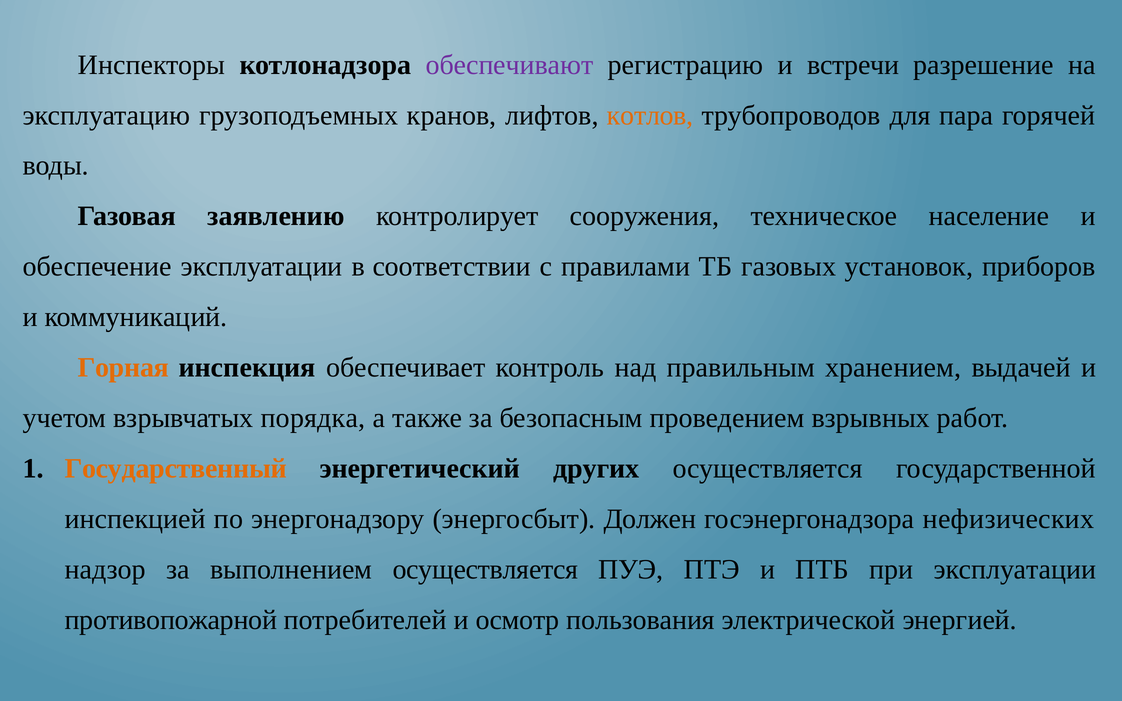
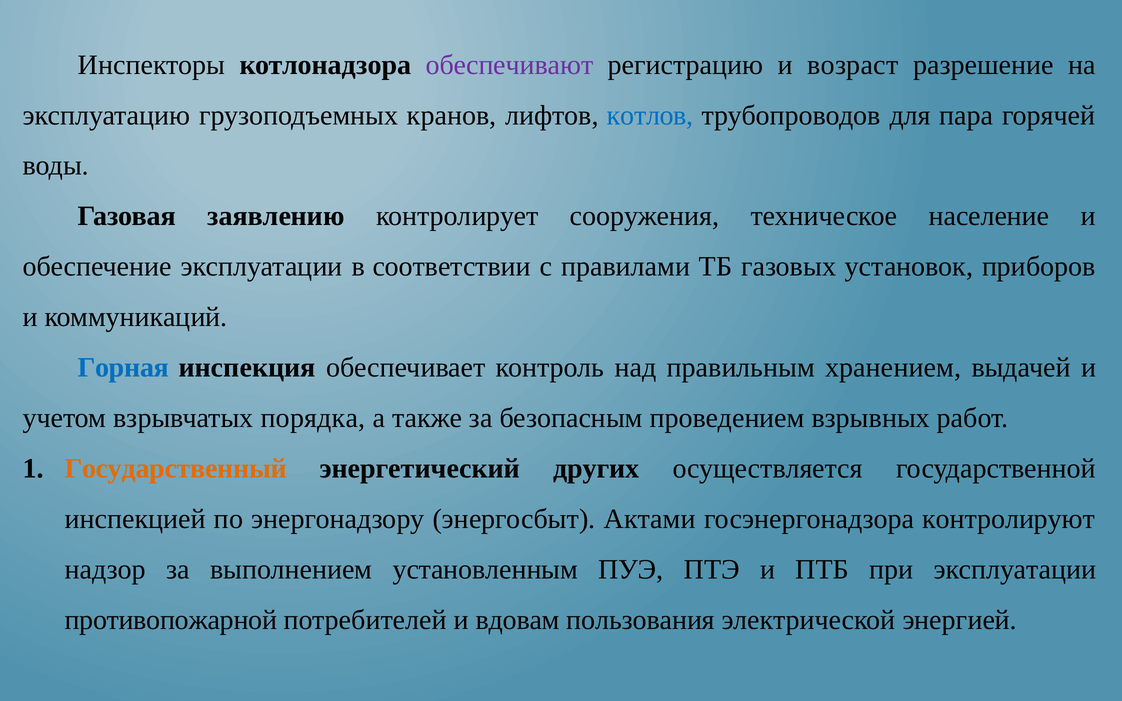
встречи: встречи -> возраст
котлов colour: orange -> blue
Горная colour: orange -> blue
Должен: Должен -> Актами
нефизических: нефизических -> контролируют
выполнением осуществляется: осуществляется -> установленным
осмотр: осмотр -> вдовам
